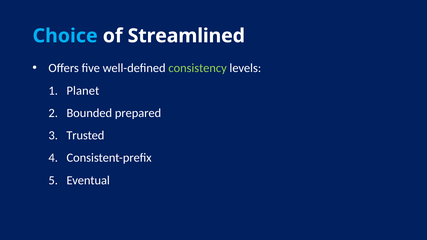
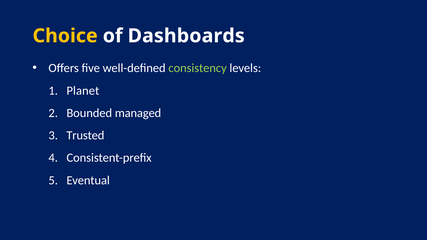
Choice colour: light blue -> yellow
Streamlined: Streamlined -> Dashboards
prepared: prepared -> managed
